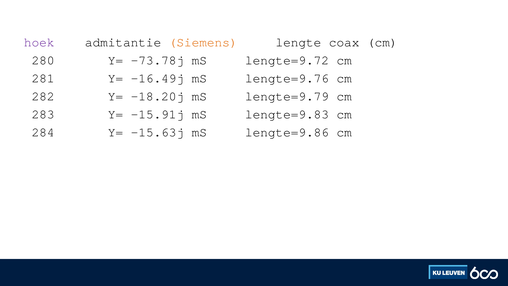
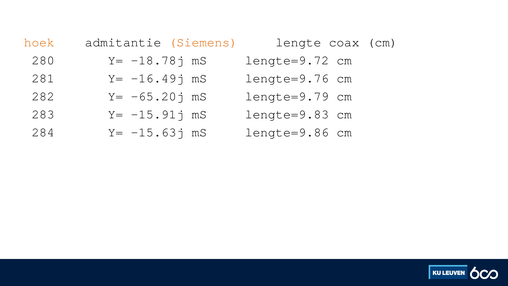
hoek colour: purple -> orange
-73.78j: -73.78j -> -18.78j
-18.20j: -18.20j -> -65.20j
